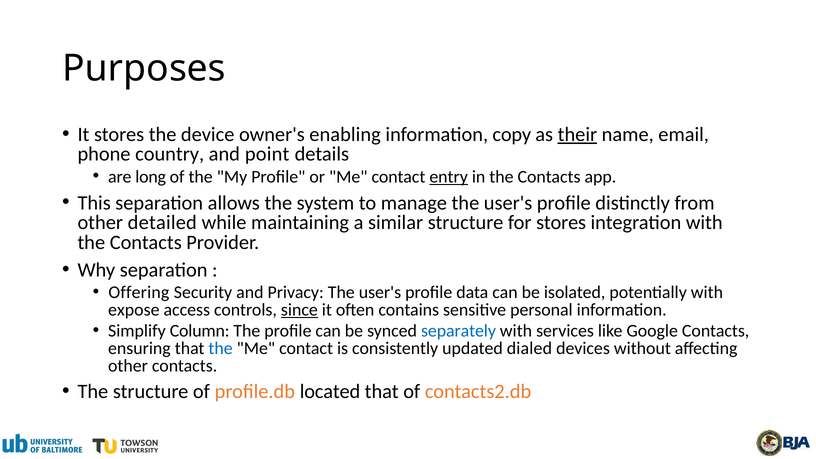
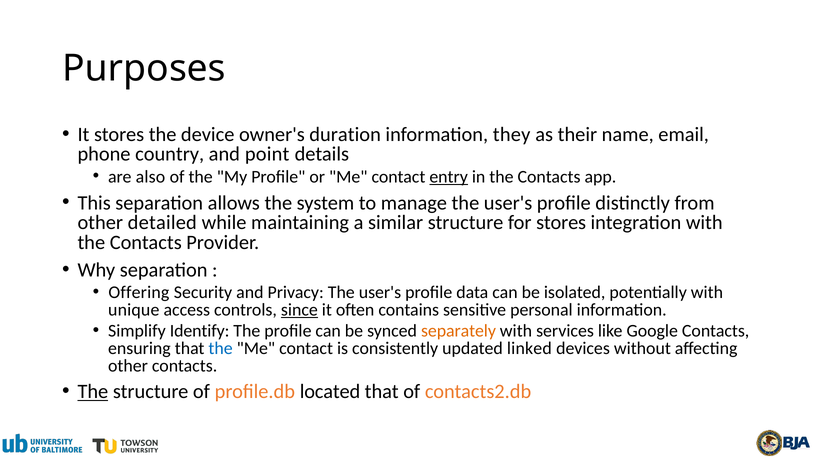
enabling: enabling -> duration
copy: copy -> they
their underline: present -> none
long: long -> also
expose: expose -> unique
Column: Column -> Identify
separately colour: blue -> orange
dialed: dialed -> linked
The at (93, 392) underline: none -> present
